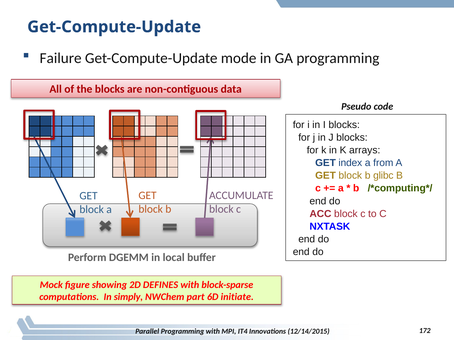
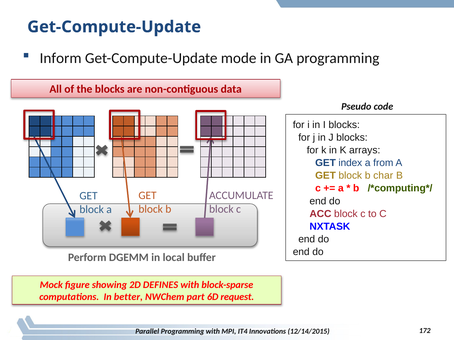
Failure: Failure -> Inform
glibc: glibc -> char
simply: simply -> better
initiate: initiate -> request
